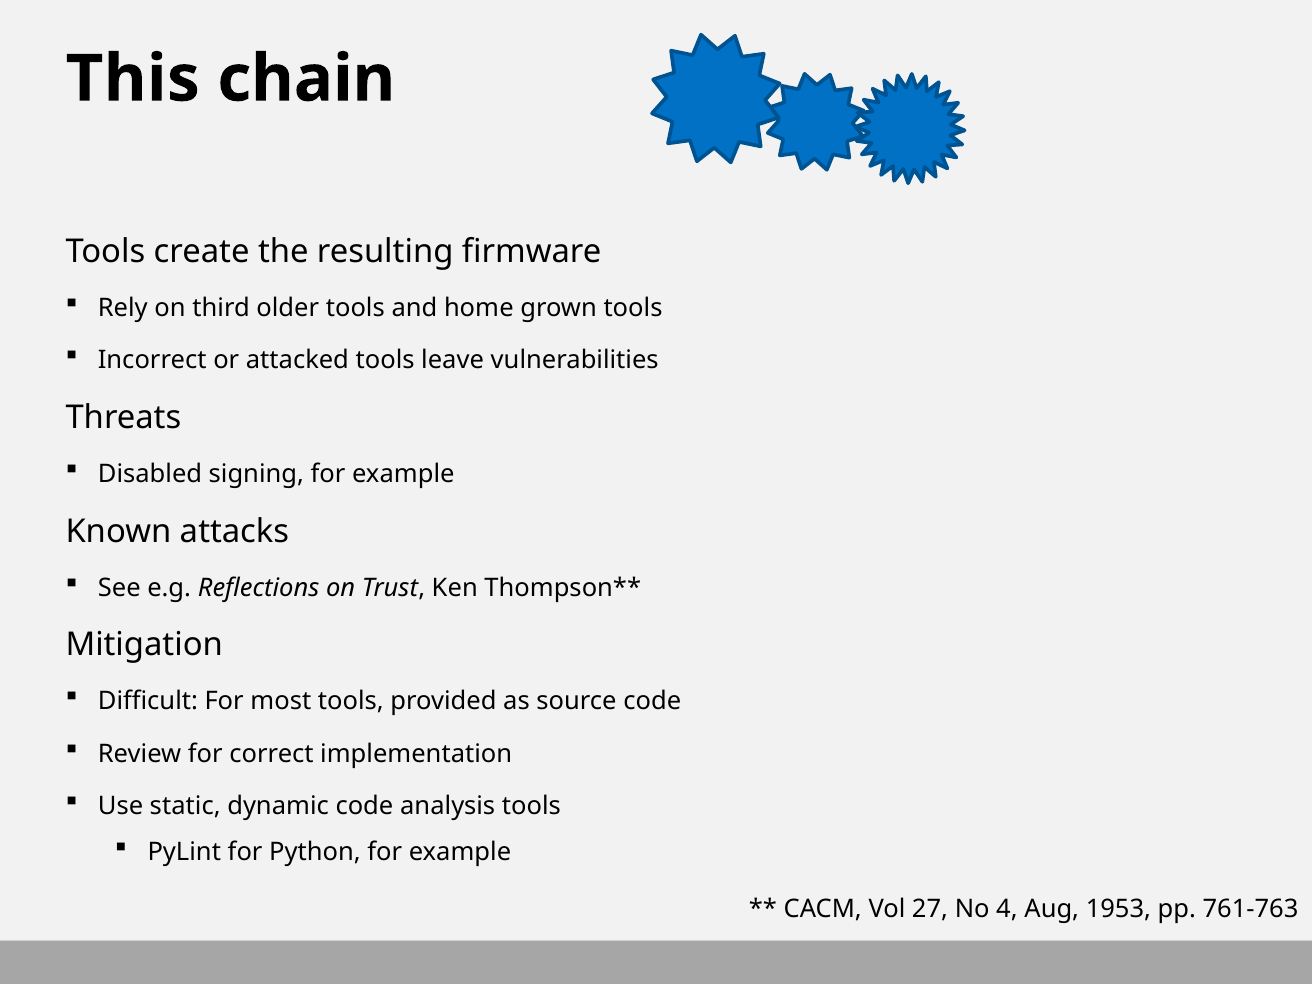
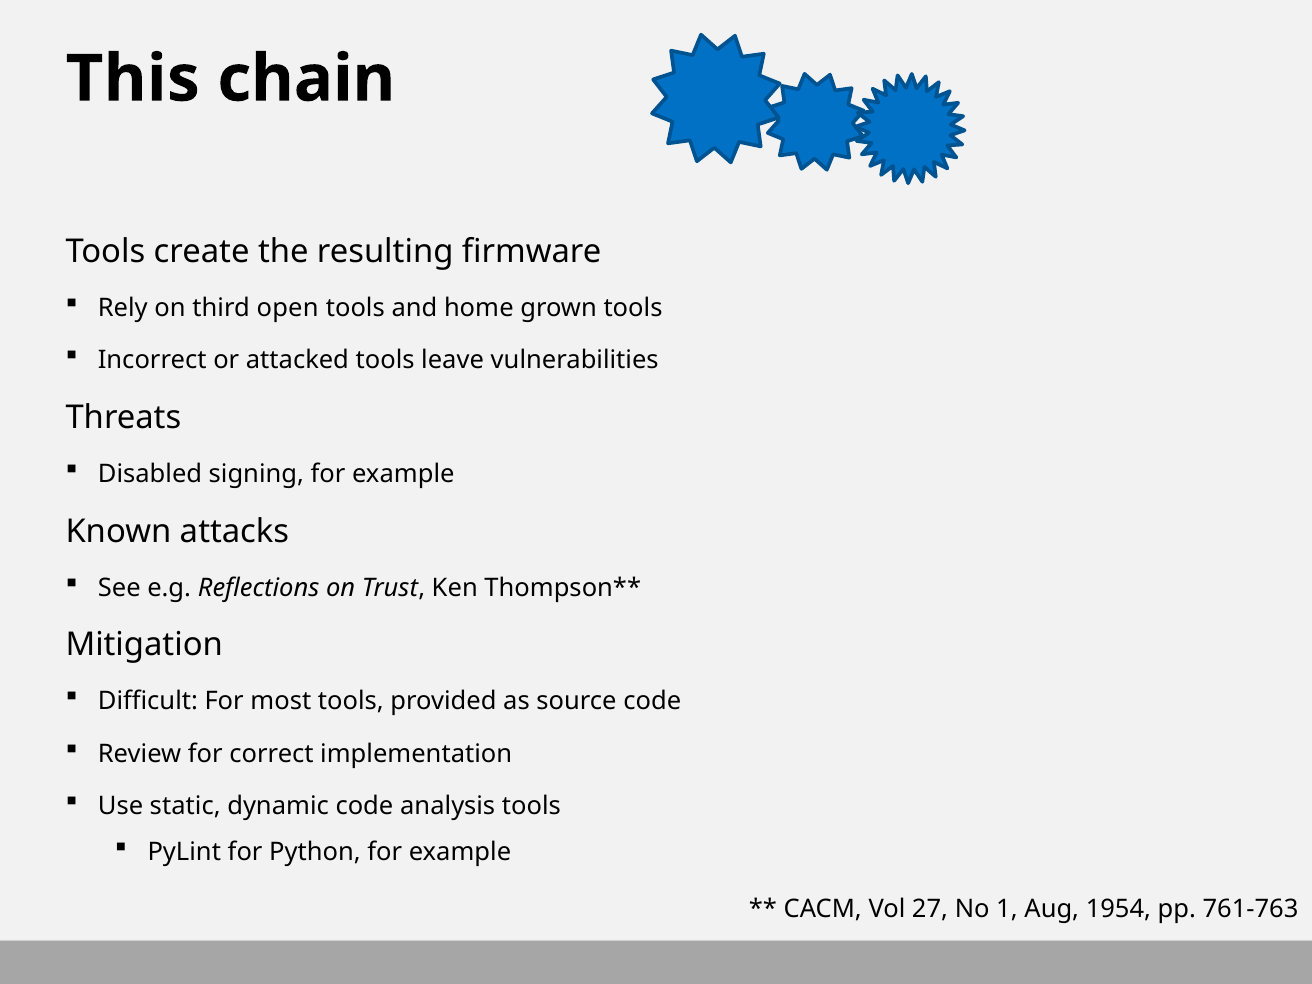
older: older -> open
4: 4 -> 1
1953: 1953 -> 1954
